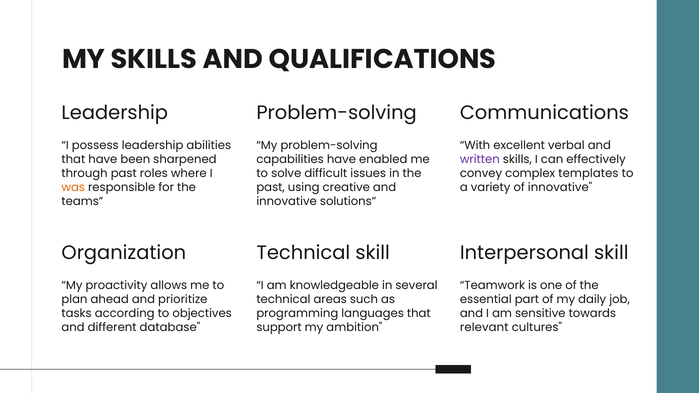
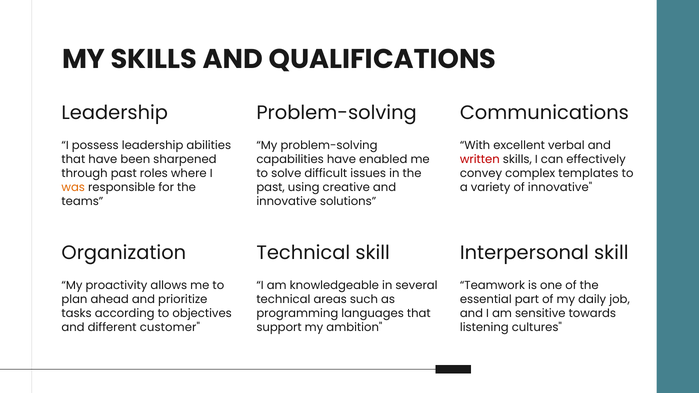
written colour: purple -> red
database: database -> customer
relevant: relevant -> listening
